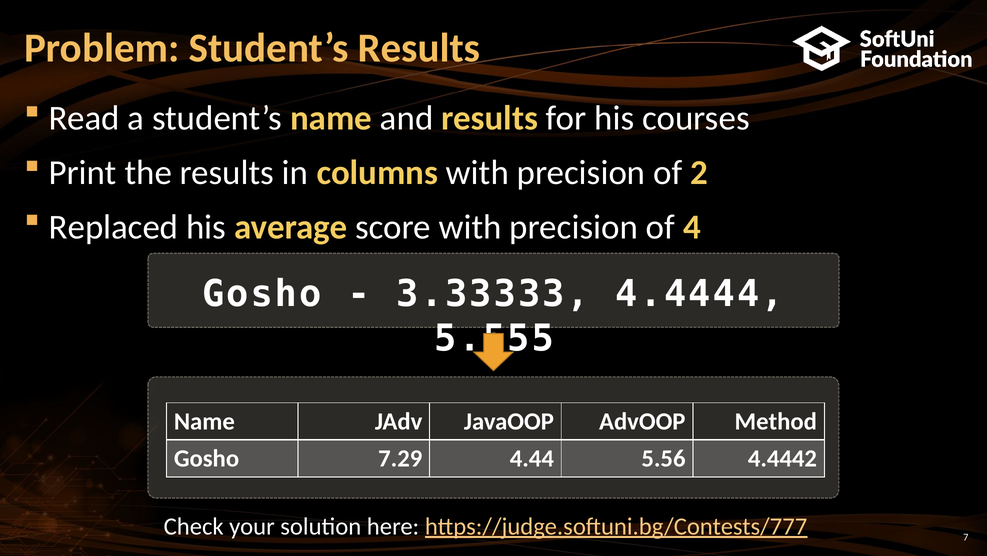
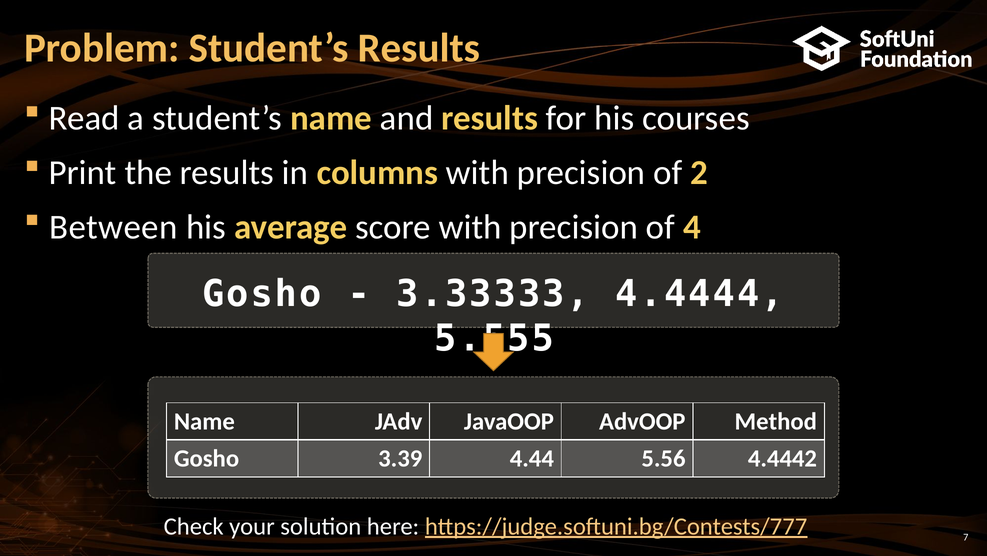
Replaced: Replaced -> Between
7.29: 7.29 -> 3.39
